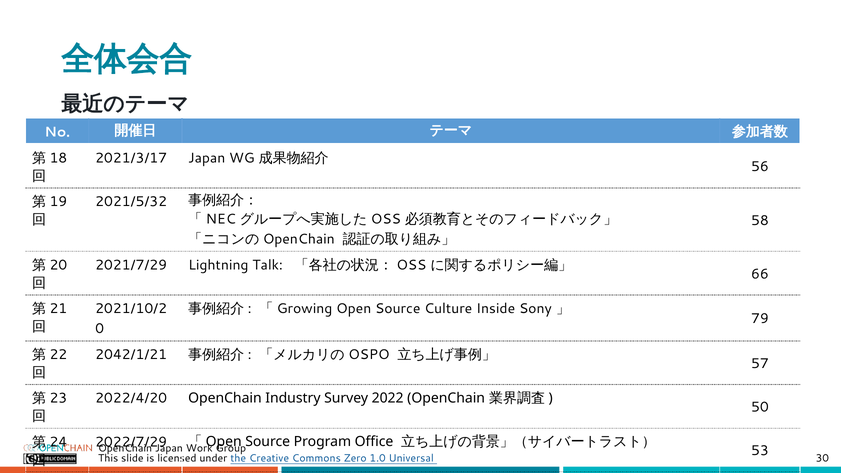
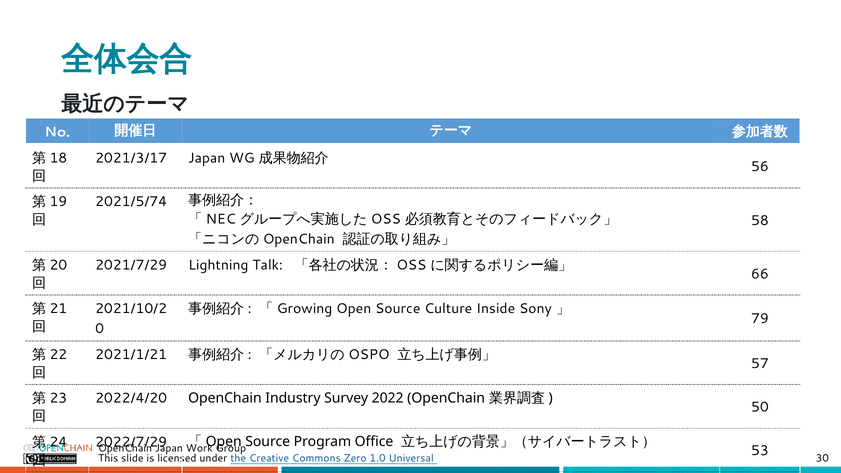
2021/5/32: 2021/5/32 -> 2021/5/74
2042/1/21: 2042/1/21 -> 2021/1/21
